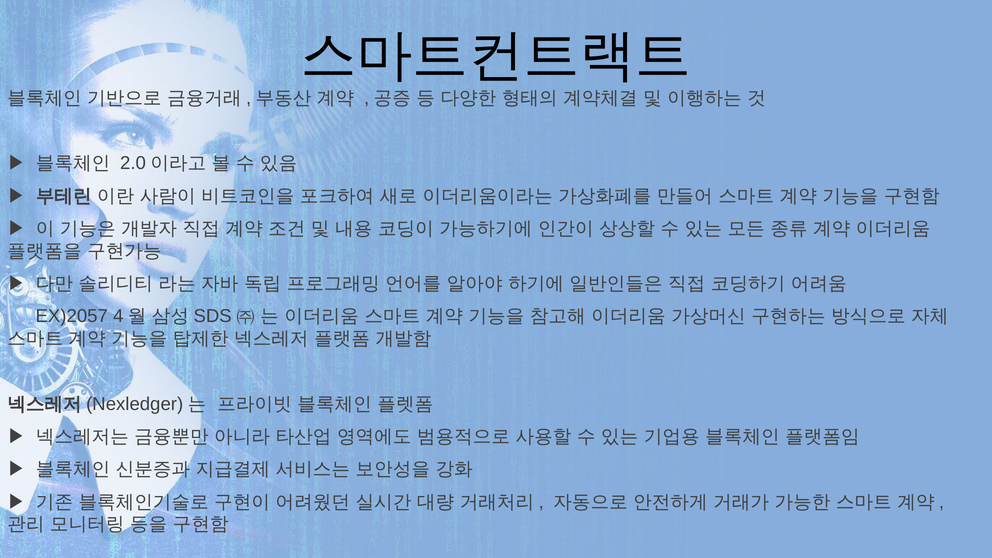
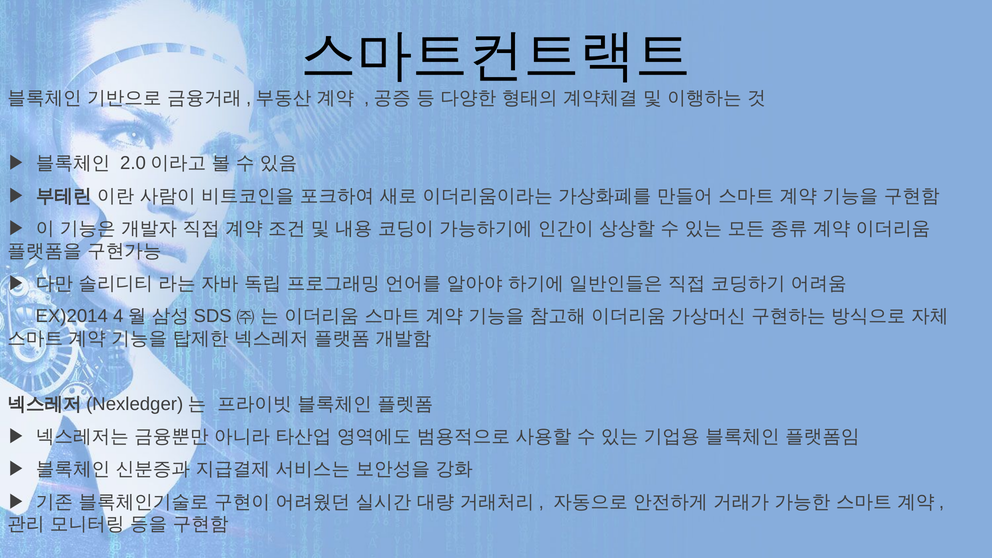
EX)2057: EX)2057 -> EX)2014
